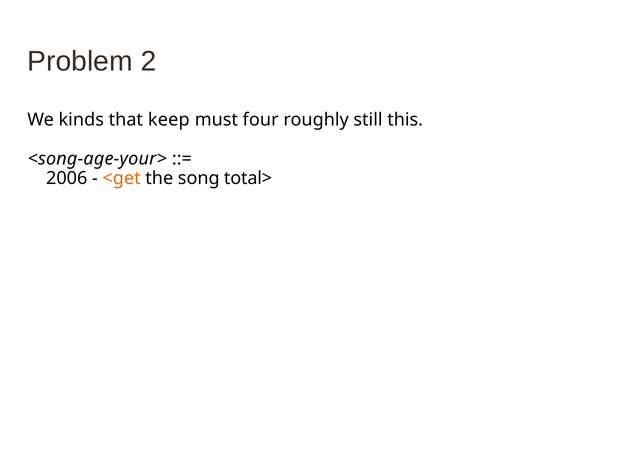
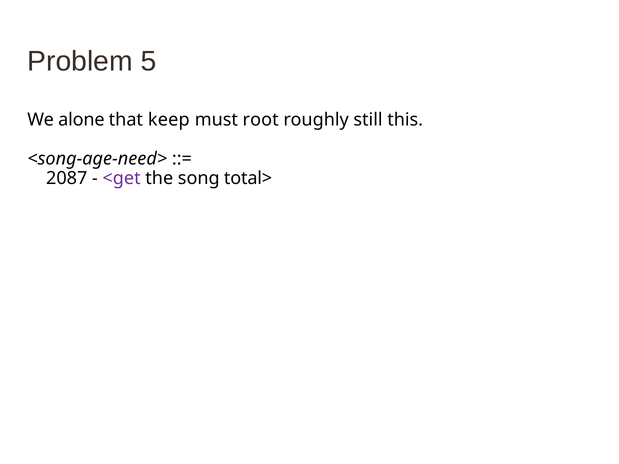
2: 2 -> 5
kinds: kinds -> alone
four: four -> root
<song-age-your>: <song-age-your> -> <song-age-need>
2006: 2006 -> 2087
<get colour: orange -> purple
